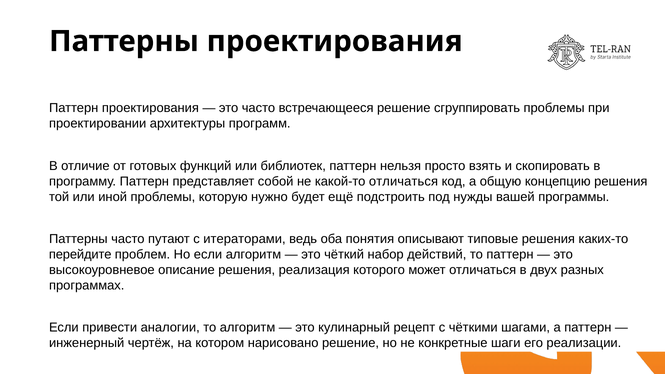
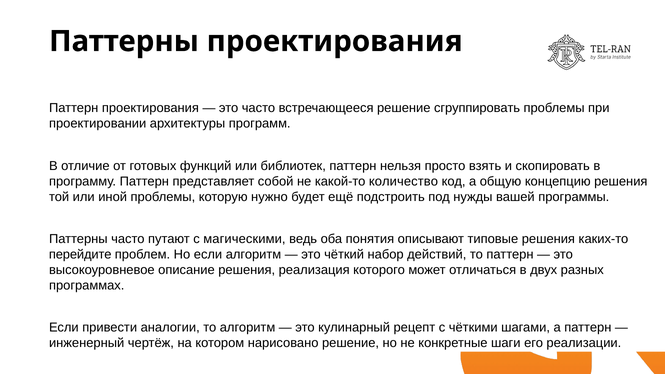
какой-то отличаться: отличаться -> количество
итераторами: итераторами -> магическими
